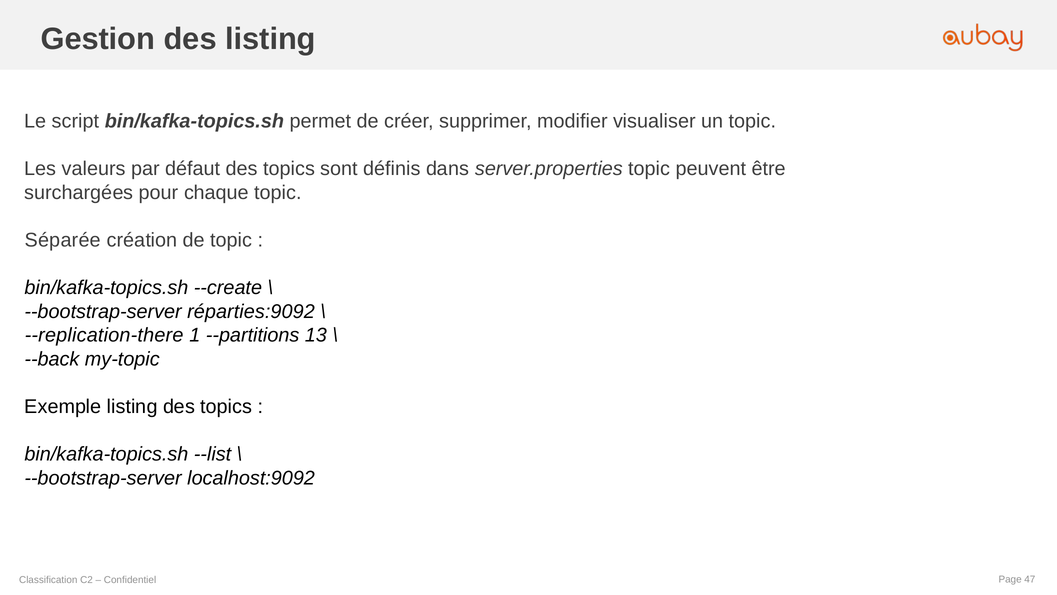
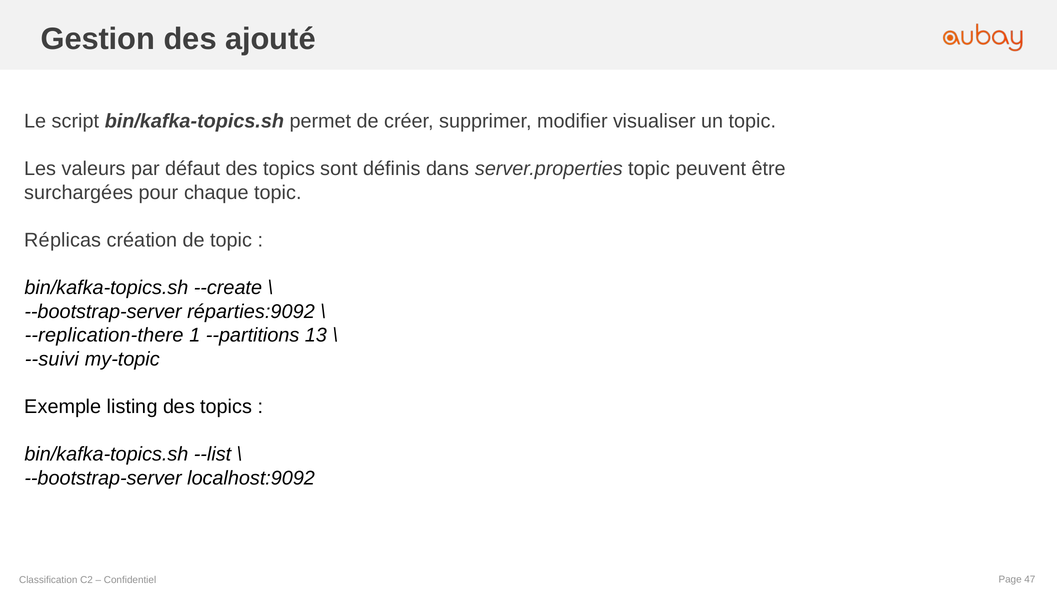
des listing: listing -> ajouté
Séparée: Séparée -> Réplicas
--back: --back -> --suivi
